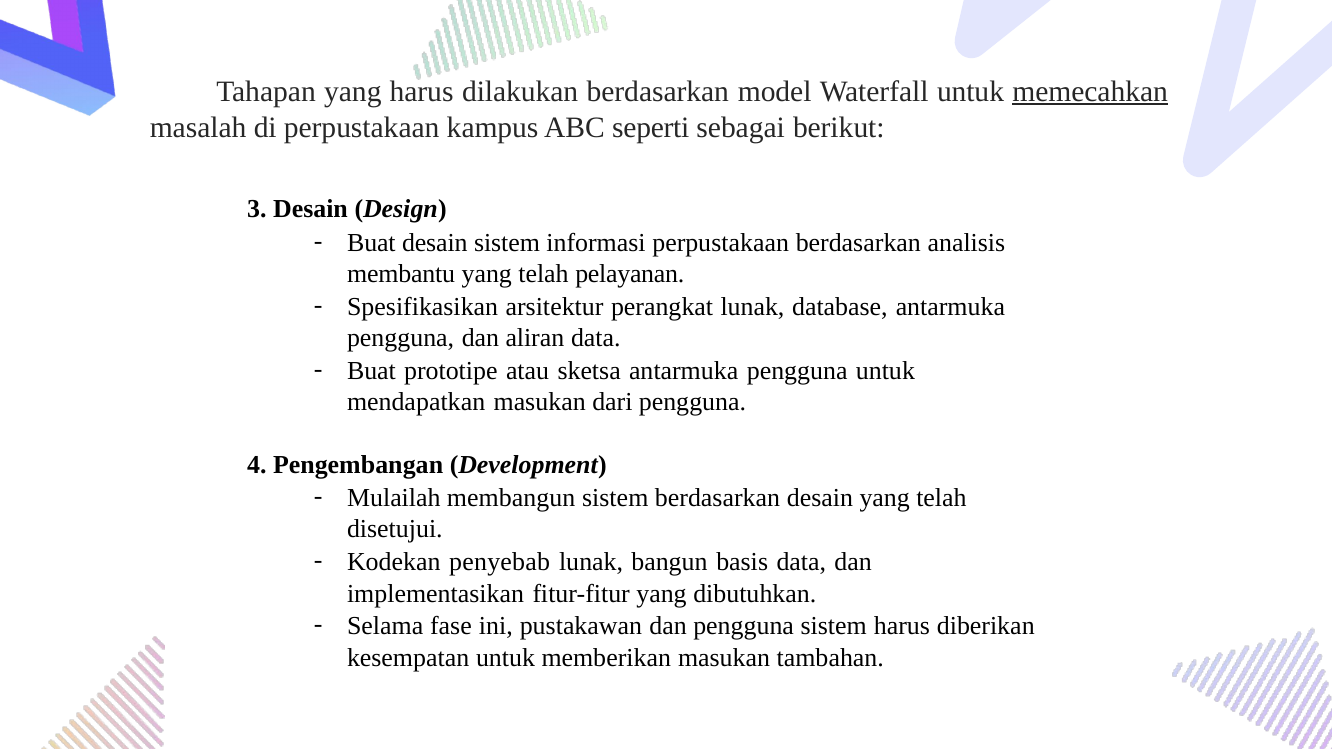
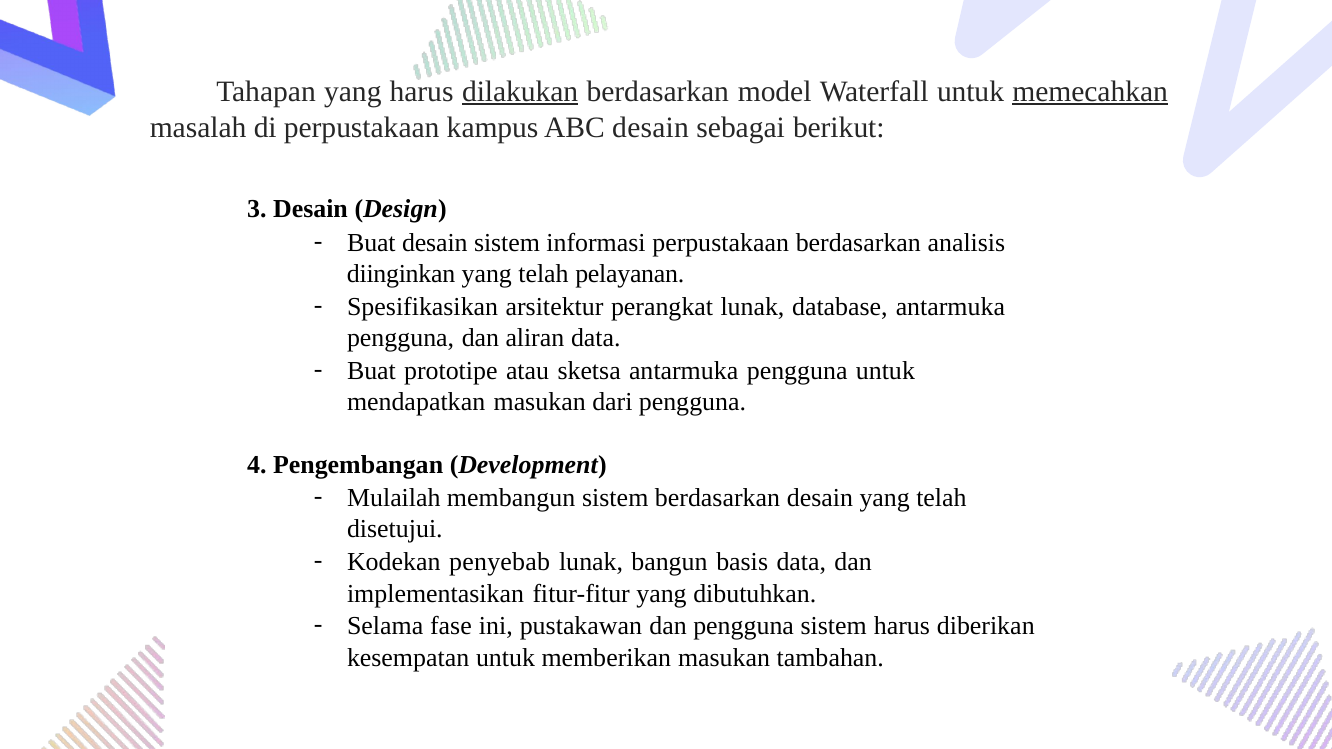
dilakukan underline: none -> present
ABC seperti: seperti -> desain
membantu: membantu -> diinginkan
